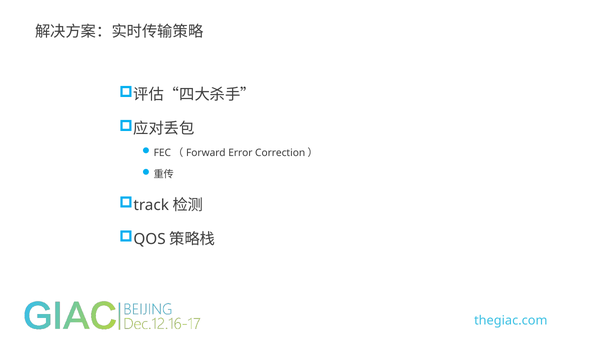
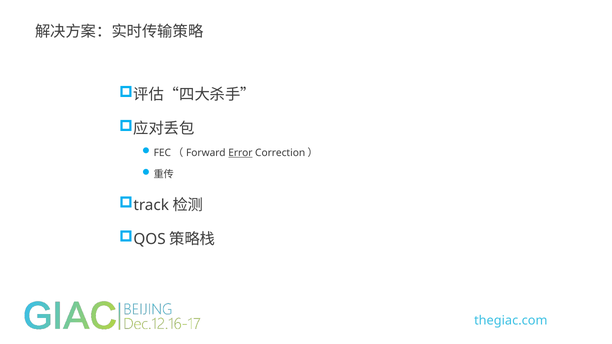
Error underline: none -> present
